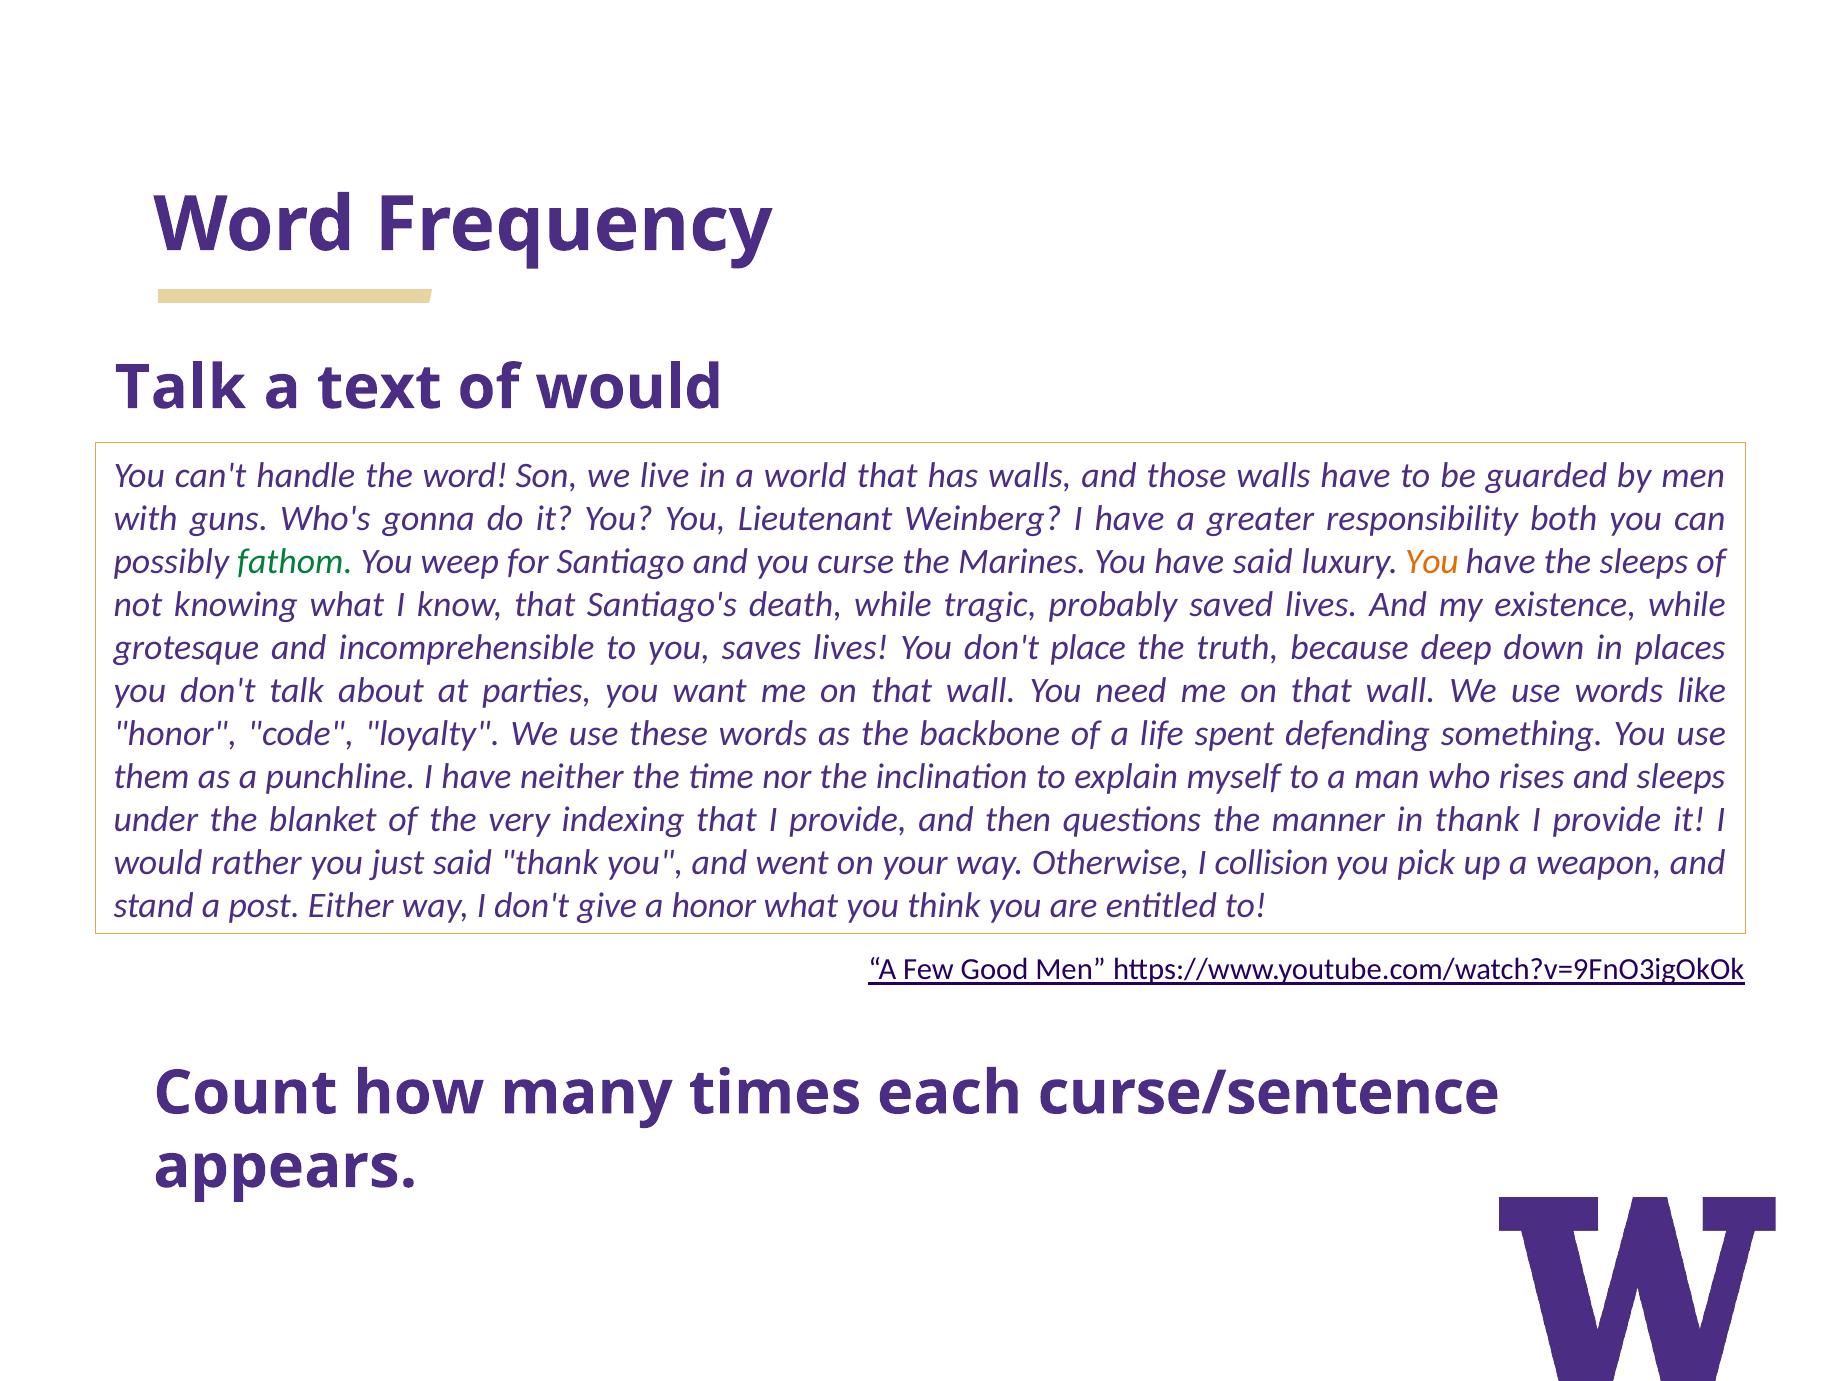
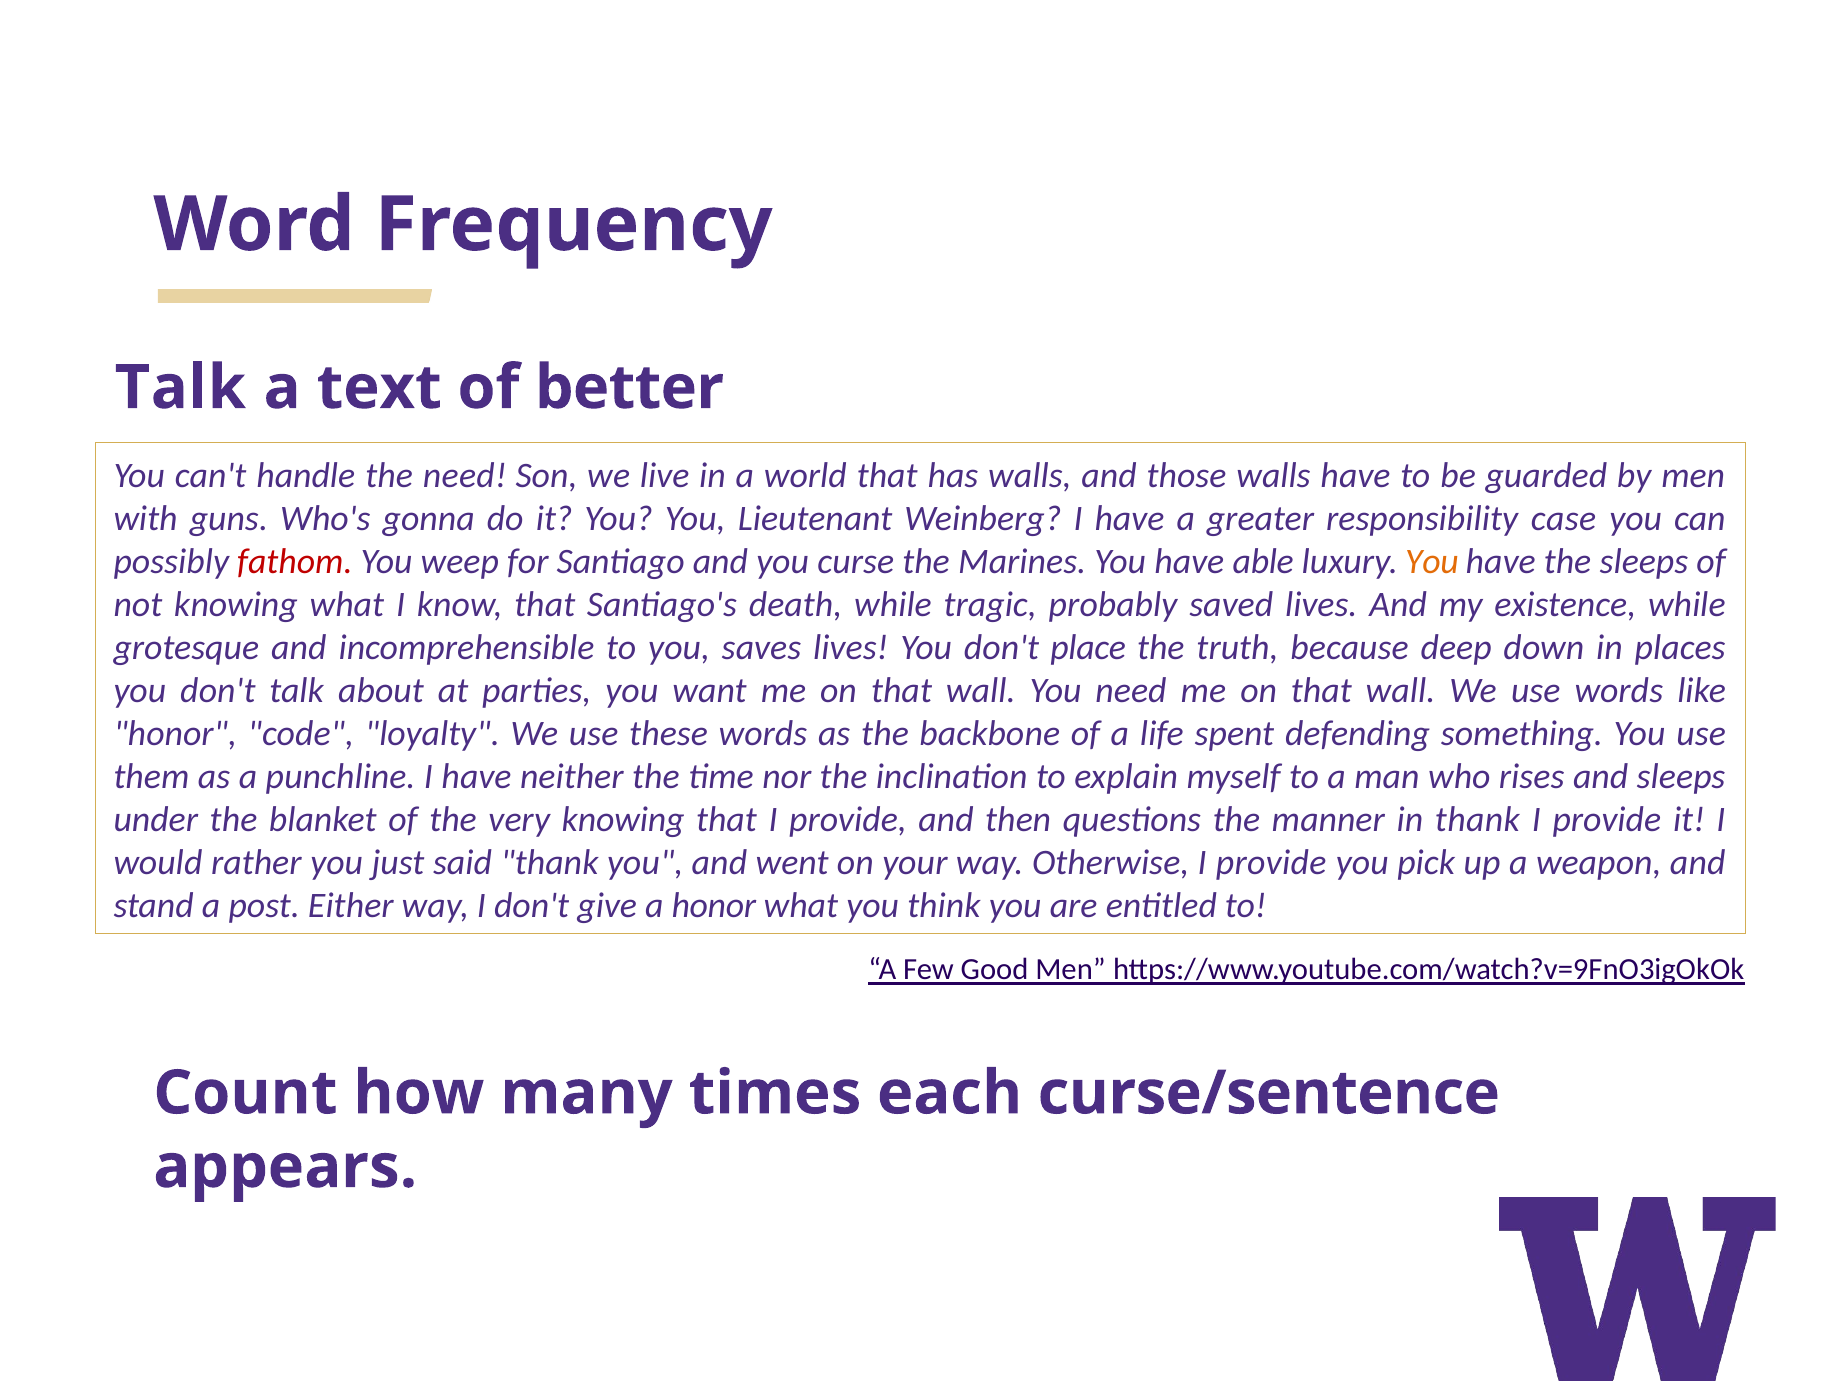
of would: would -> better
the word: word -> need
both: both -> case
fathom colour: green -> red
have said: said -> able
very indexing: indexing -> knowing
Otherwise I collision: collision -> provide
